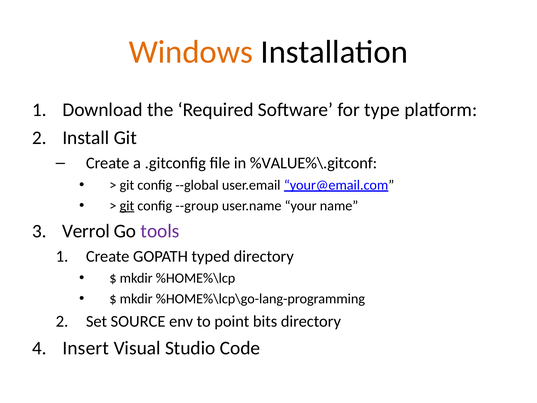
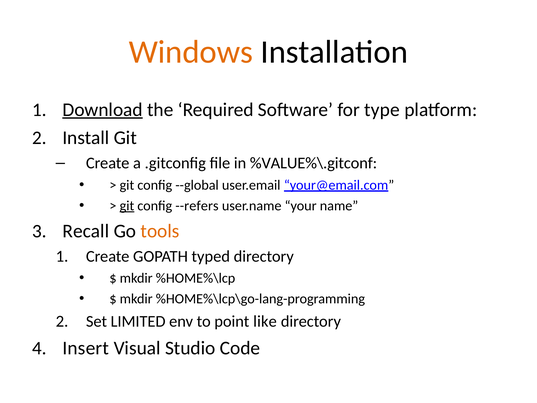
Download underline: none -> present
--group: --group -> --refers
Verrol: Verrol -> Recall
tools colour: purple -> orange
SOURCE: SOURCE -> LIMITED
bits: bits -> like
